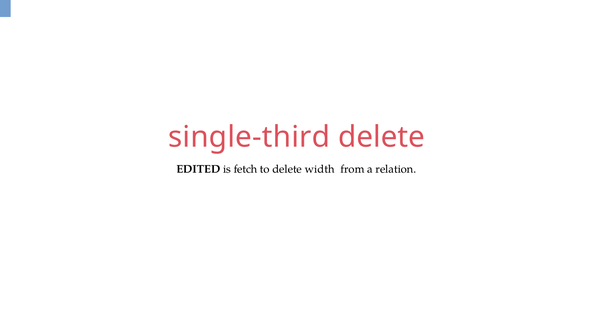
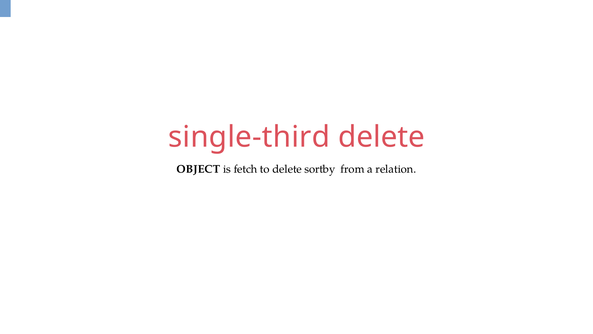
EDITED: EDITED -> OBJECT
width: width -> sortby
